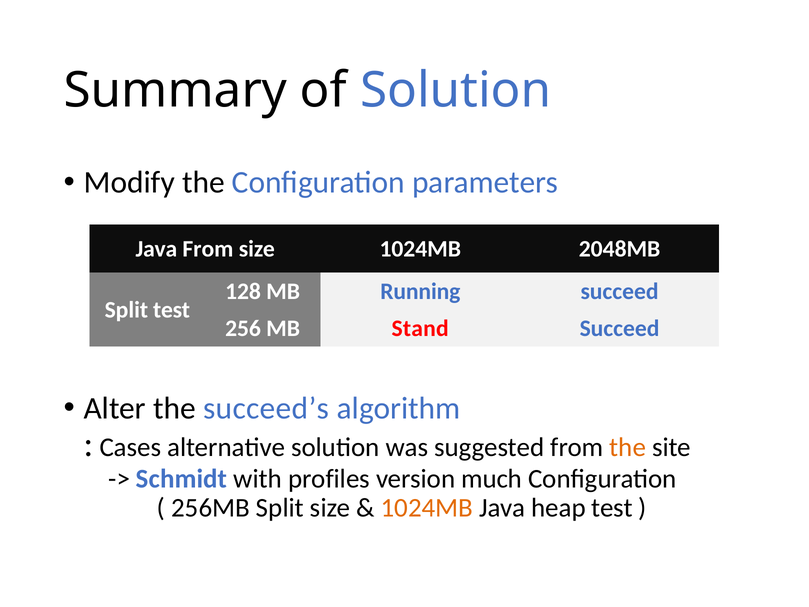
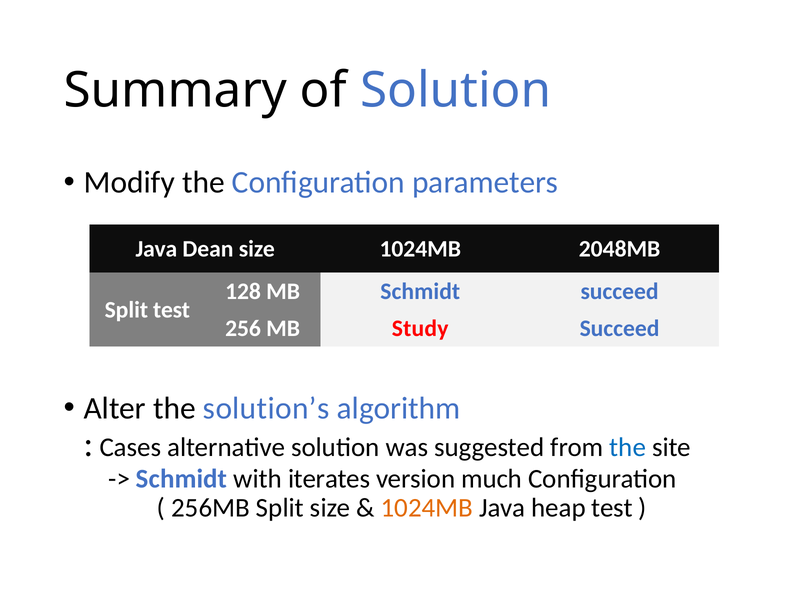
Java From: From -> Dean
MB Running: Running -> Schmidt
Stand: Stand -> Study
succeed’s: succeed’s -> solution’s
the at (628, 447) colour: orange -> blue
profiles: profiles -> iterates
